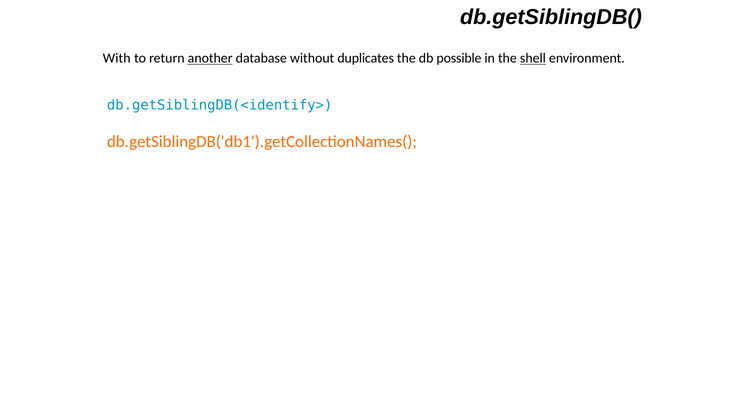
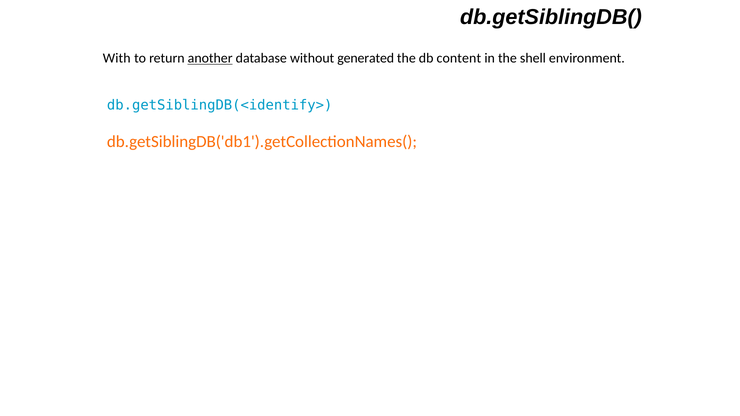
duplicates: duplicates -> generated
possible: possible -> content
shell underline: present -> none
